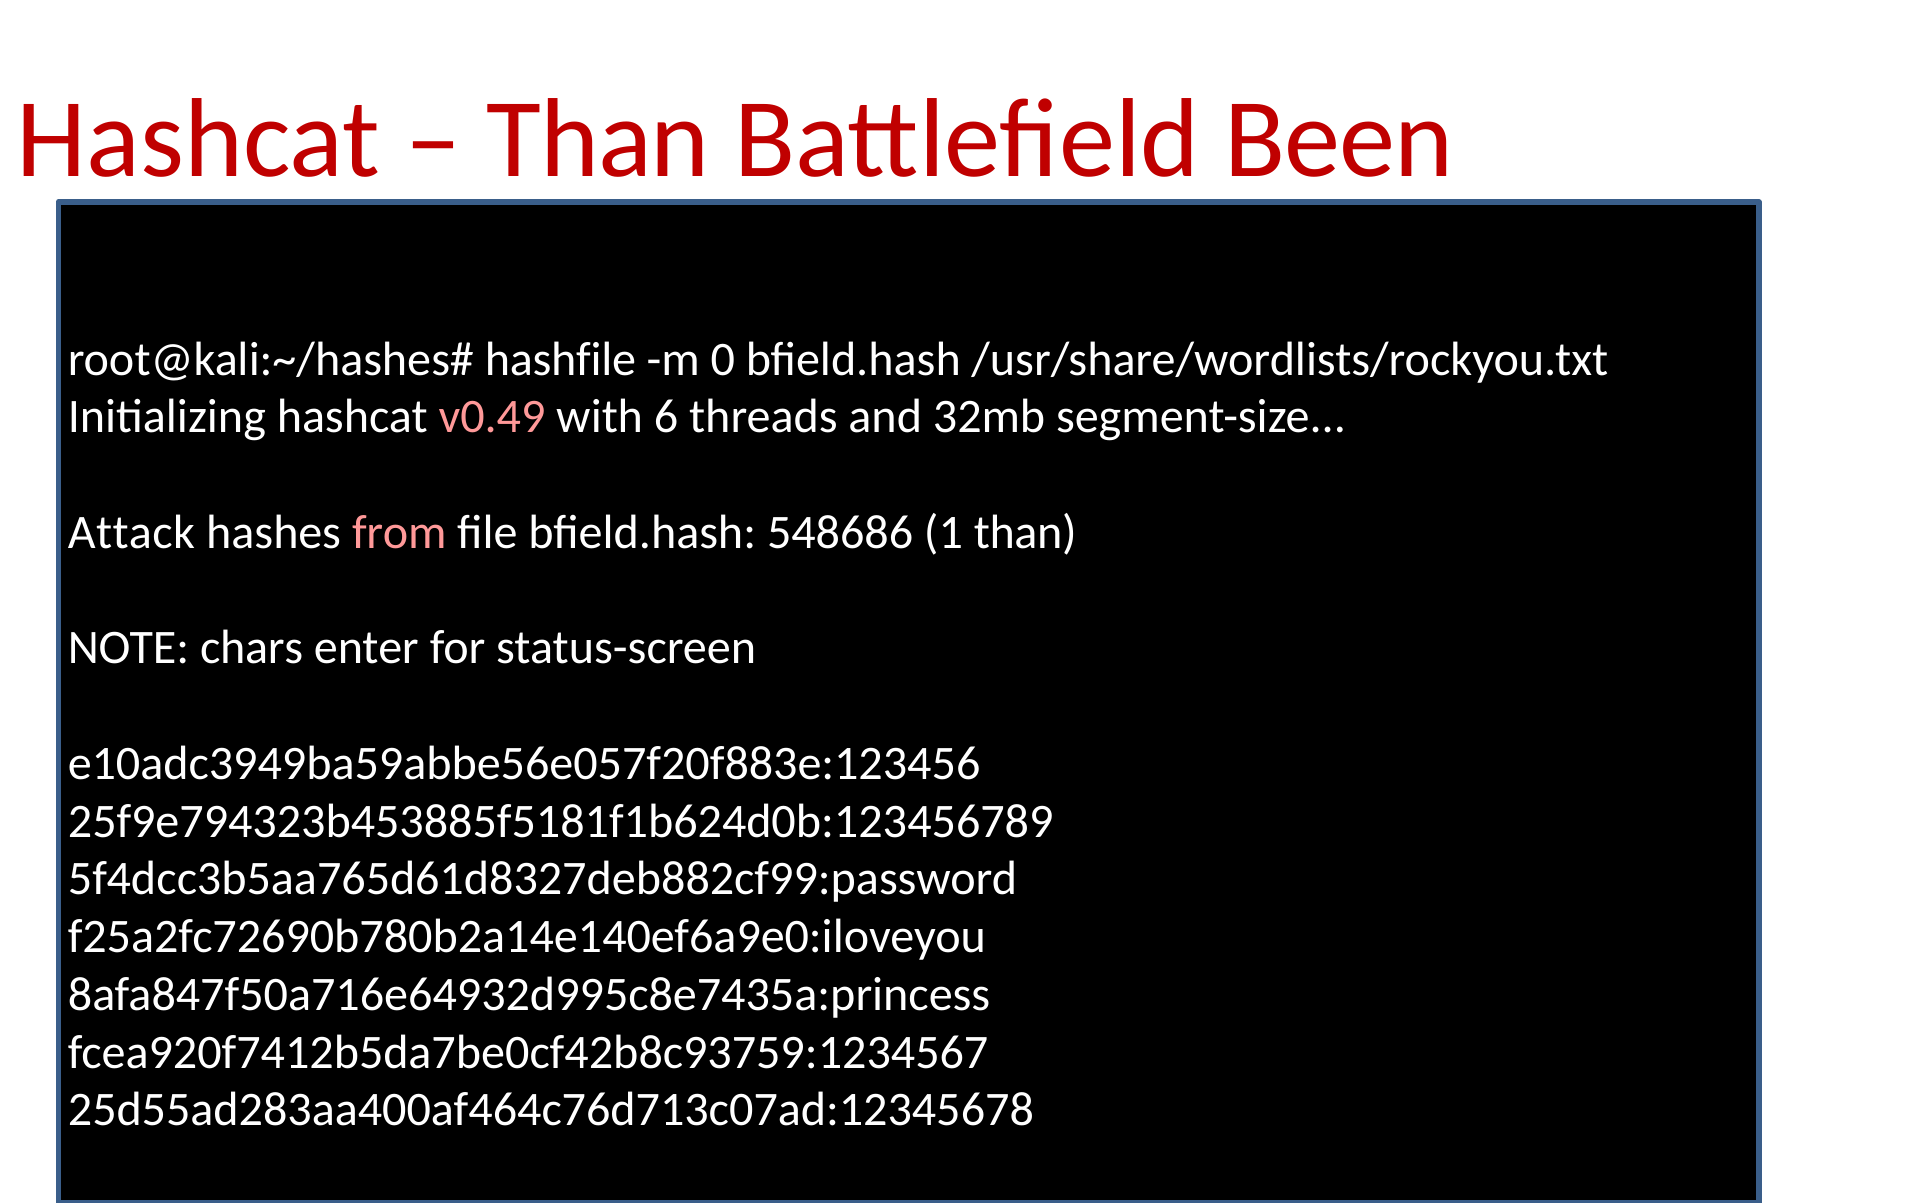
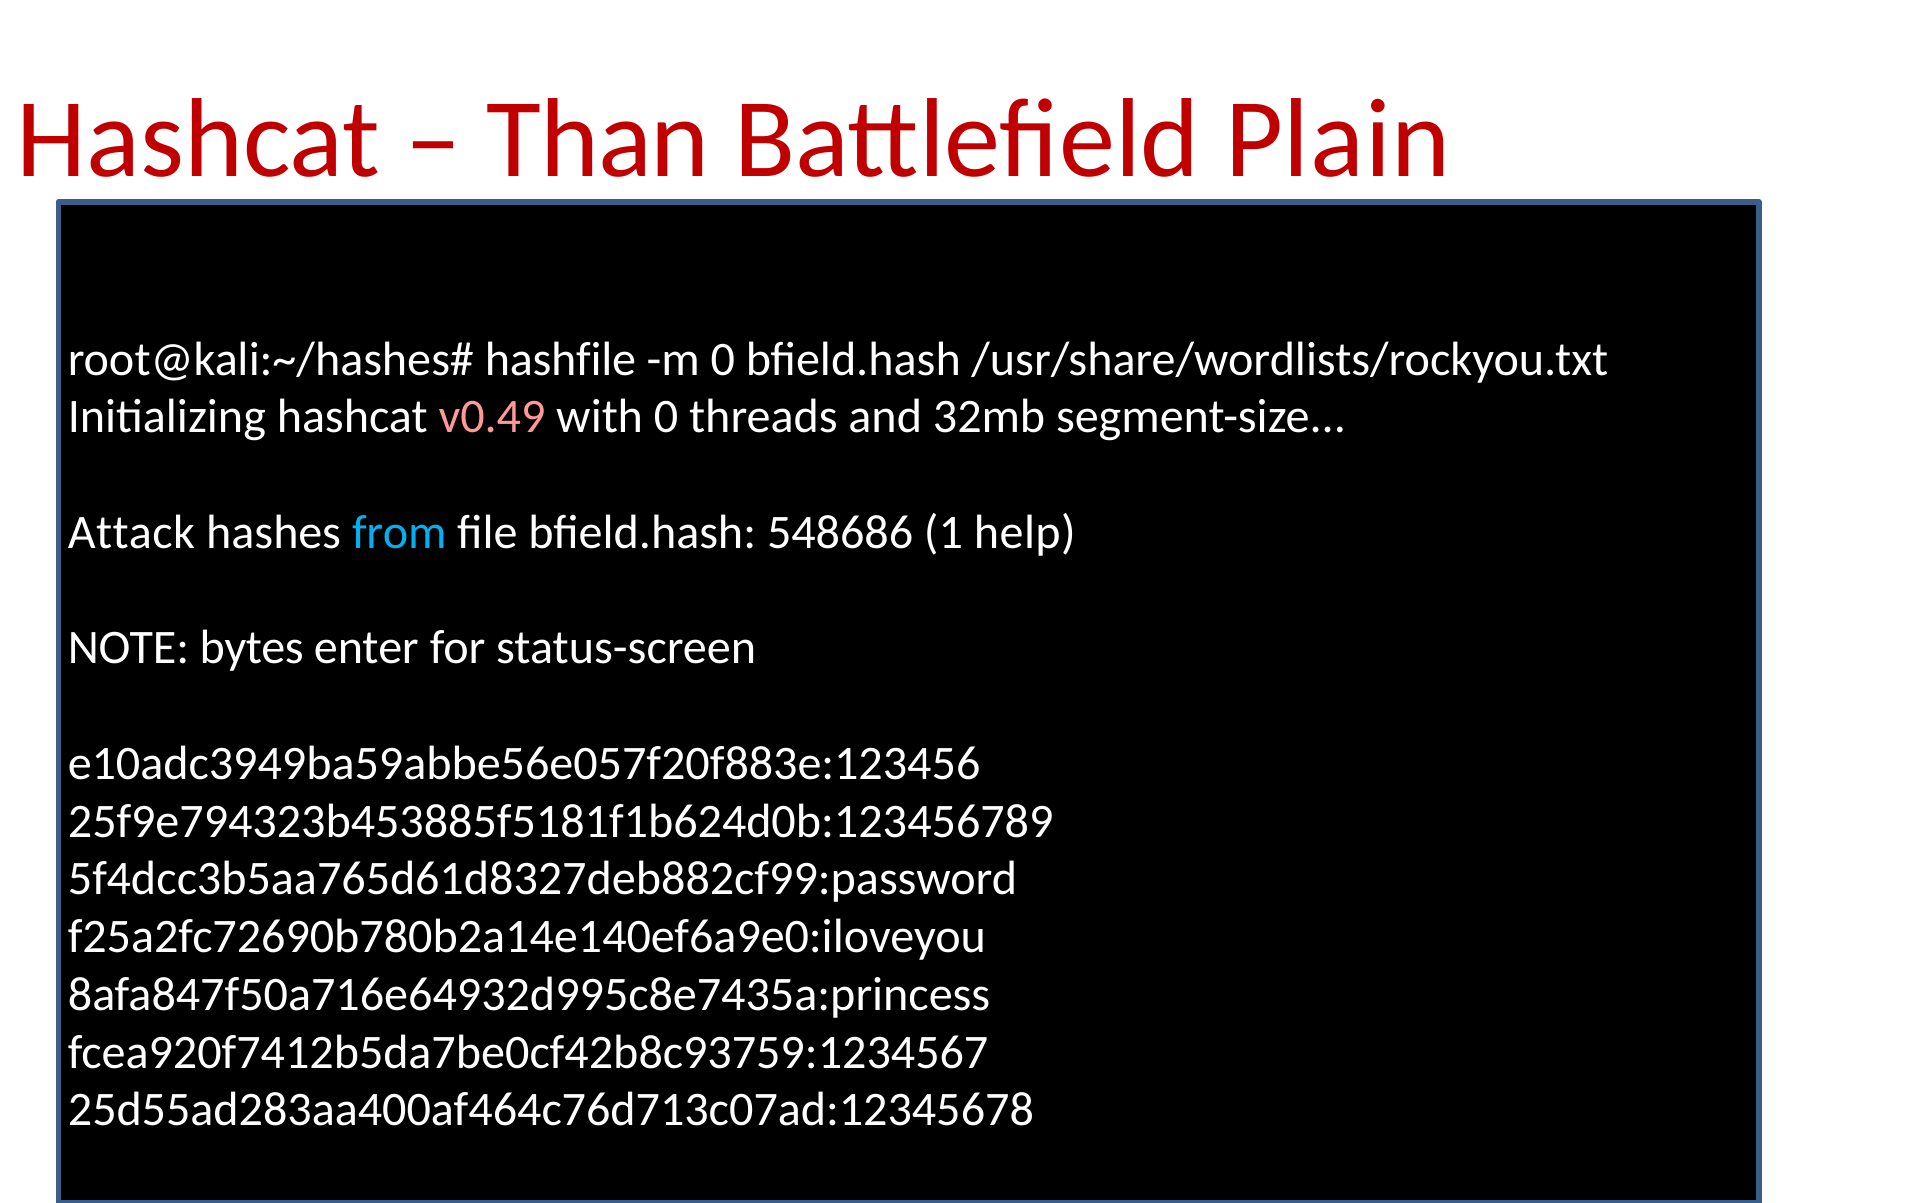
Been: Been -> Plain
with 6: 6 -> 0
from colour: pink -> light blue
1 than: than -> help
chars: chars -> bytes
